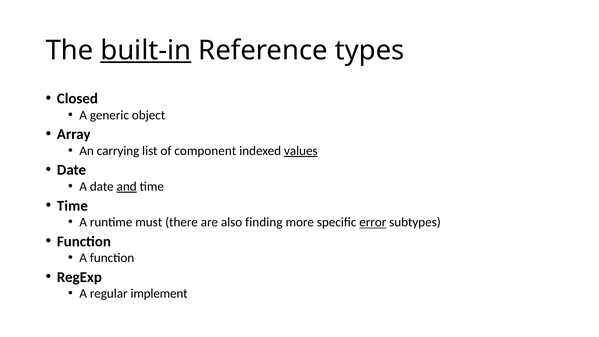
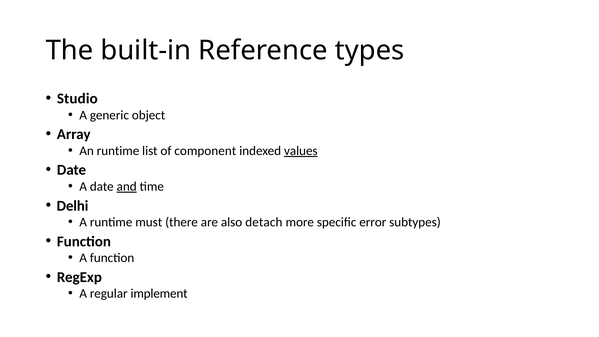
built-in underline: present -> none
Closed: Closed -> Studio
An carrying: carrying -> runtime
Time at (72, 206): Time -> Delhi
finding: finding -> detach
error underline: present -> none
